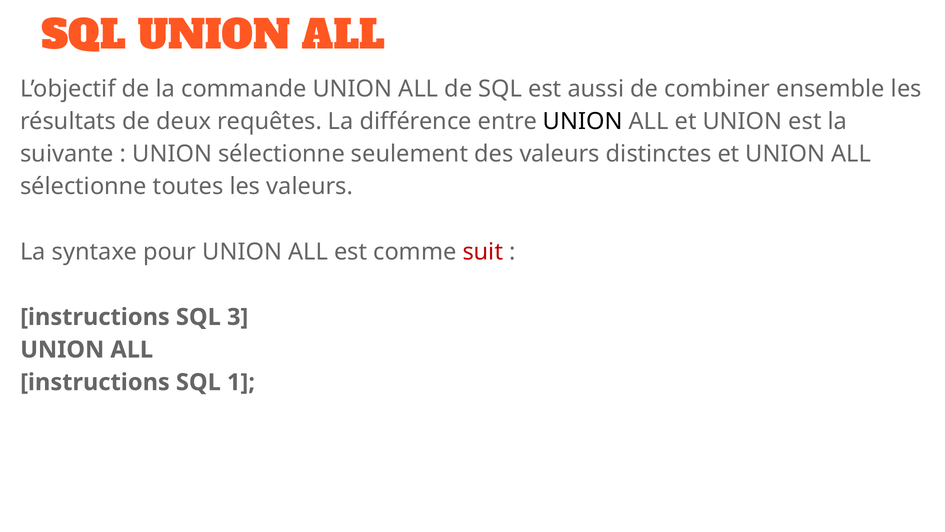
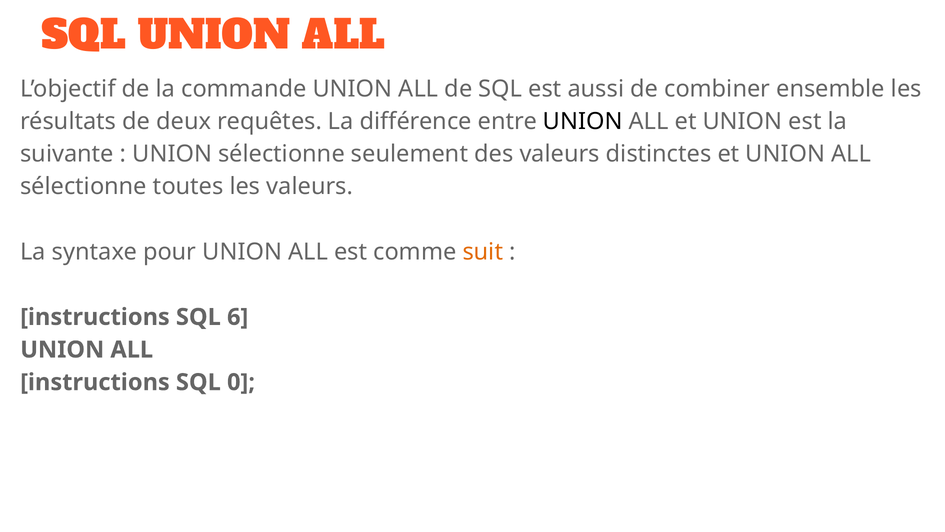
suit colour: red -> orange
3: 3 -> 6
1: 1 -> 0
